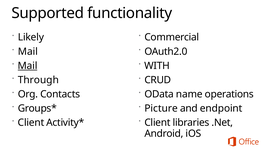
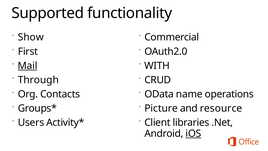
Likely: Likely -> Show
Mail at (28, 51): Mail -> First
endpoint: endpoint -> resource
Client at (31, 122): Client -> Users
iOS underline: none -> present
